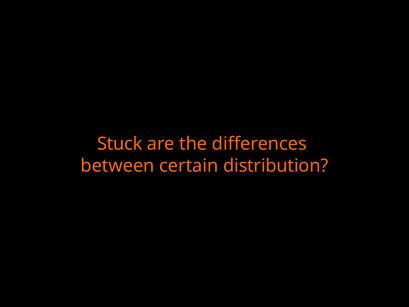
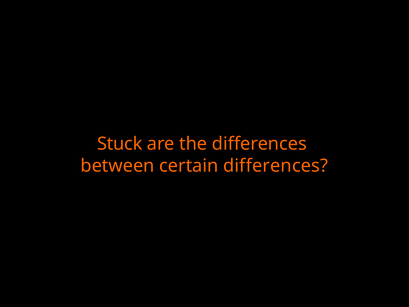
certain distribution: distribution -> differences
